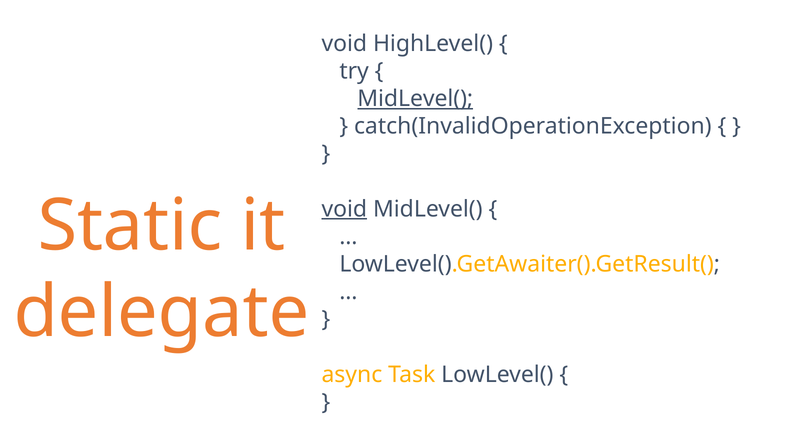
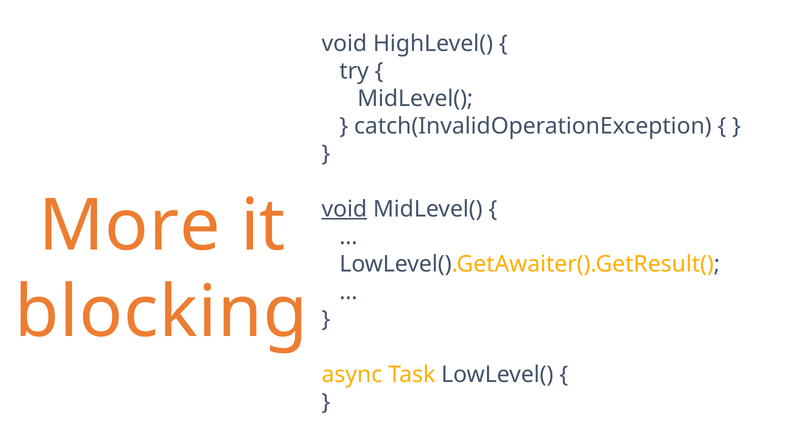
MidLevel( at (415, 99) underline: present -> none
Static: Static -> More
delegate: delegate -> blocking
